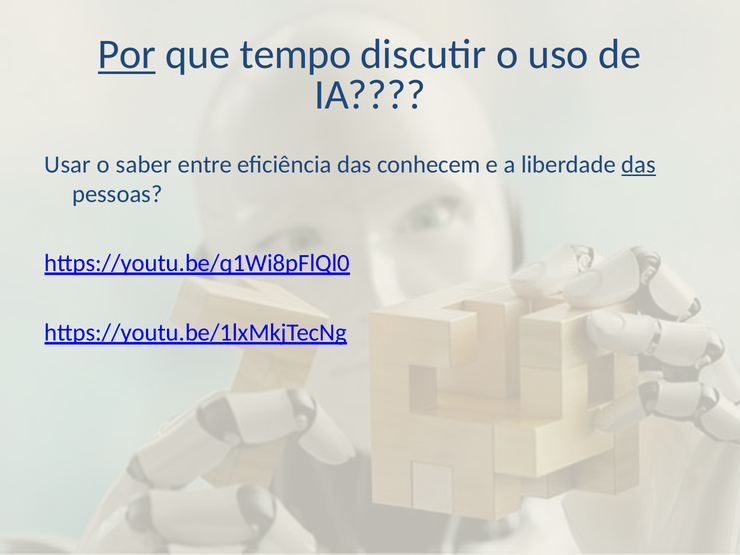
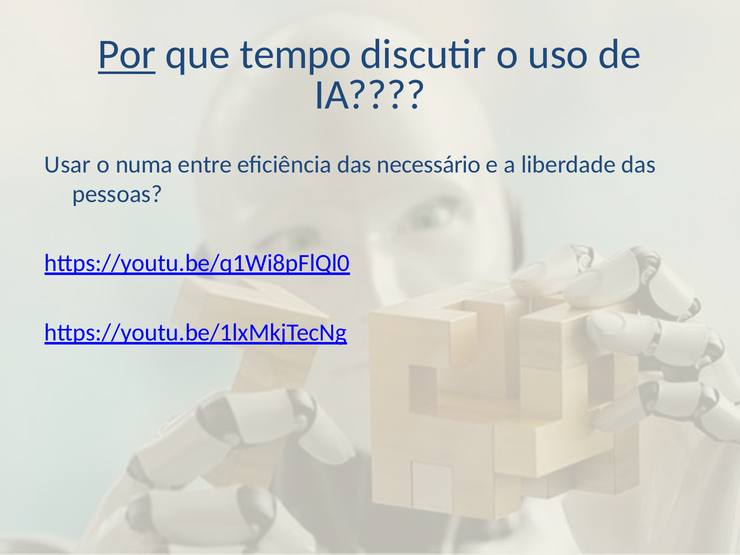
saber: saber -> numa
conhecem: conhecem -> necessário
das at (639, 165) underline: present -> none
